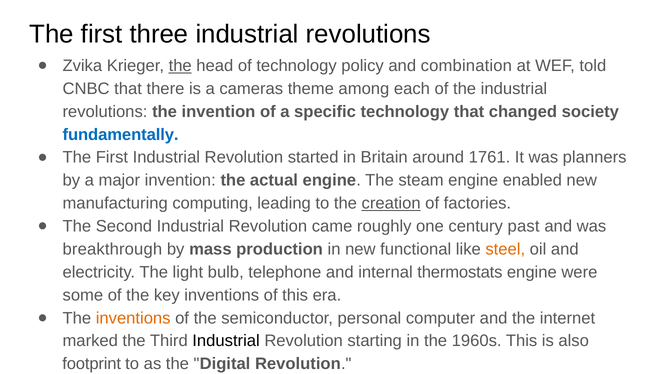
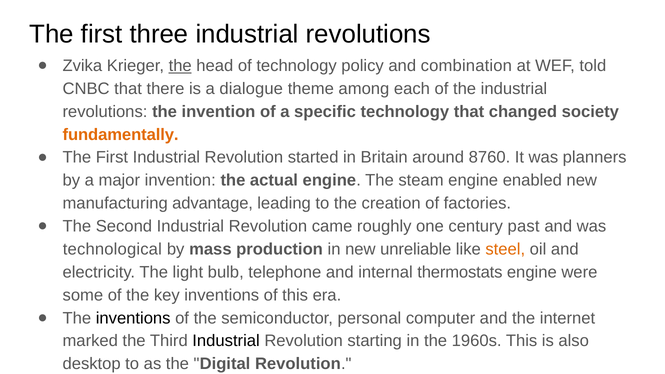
cameras: cameras -> dialogue
fundamentally colour: blue -> orange
1761: 1761 -> 8760
computing: computing -> advantage
creation underline: present -> none
breakthrough: breakthrough -> technological
functional: functional -> unreliable
inventions at (133, 318) colour: orange -> black
footprint: footprint -> desktop
